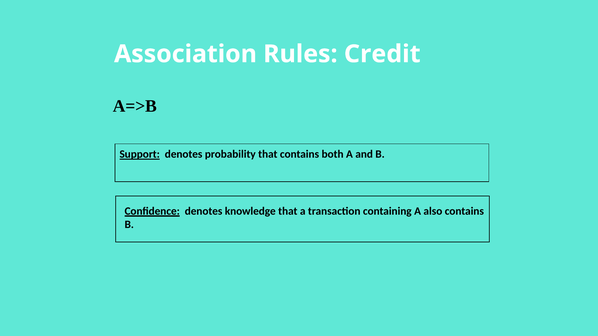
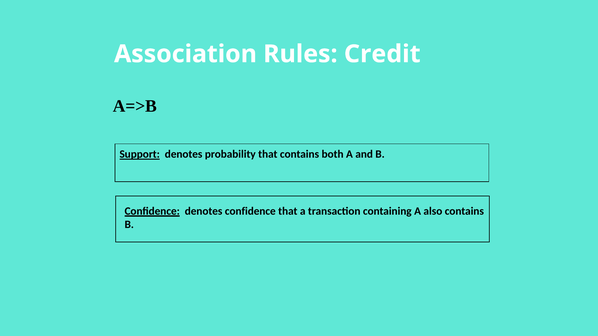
denotes knowledge: knowledge -> confidence
